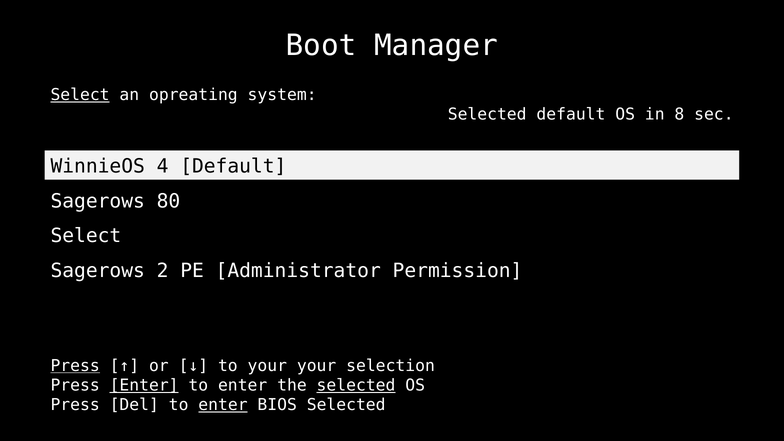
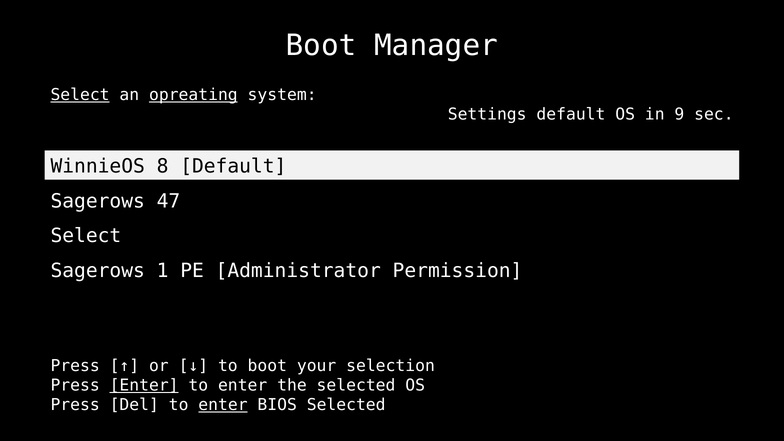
opreating underline: none -> present
Selected at (487, 114): Selected -> Settings
8: 8 -> 9
4: 4 -> 8
80: 80 -> 47
2: 2 -> 1
Press at (75, 366) underline: present -> none
to your: your -> boot
selected at (356, 385) underline: present -> none
